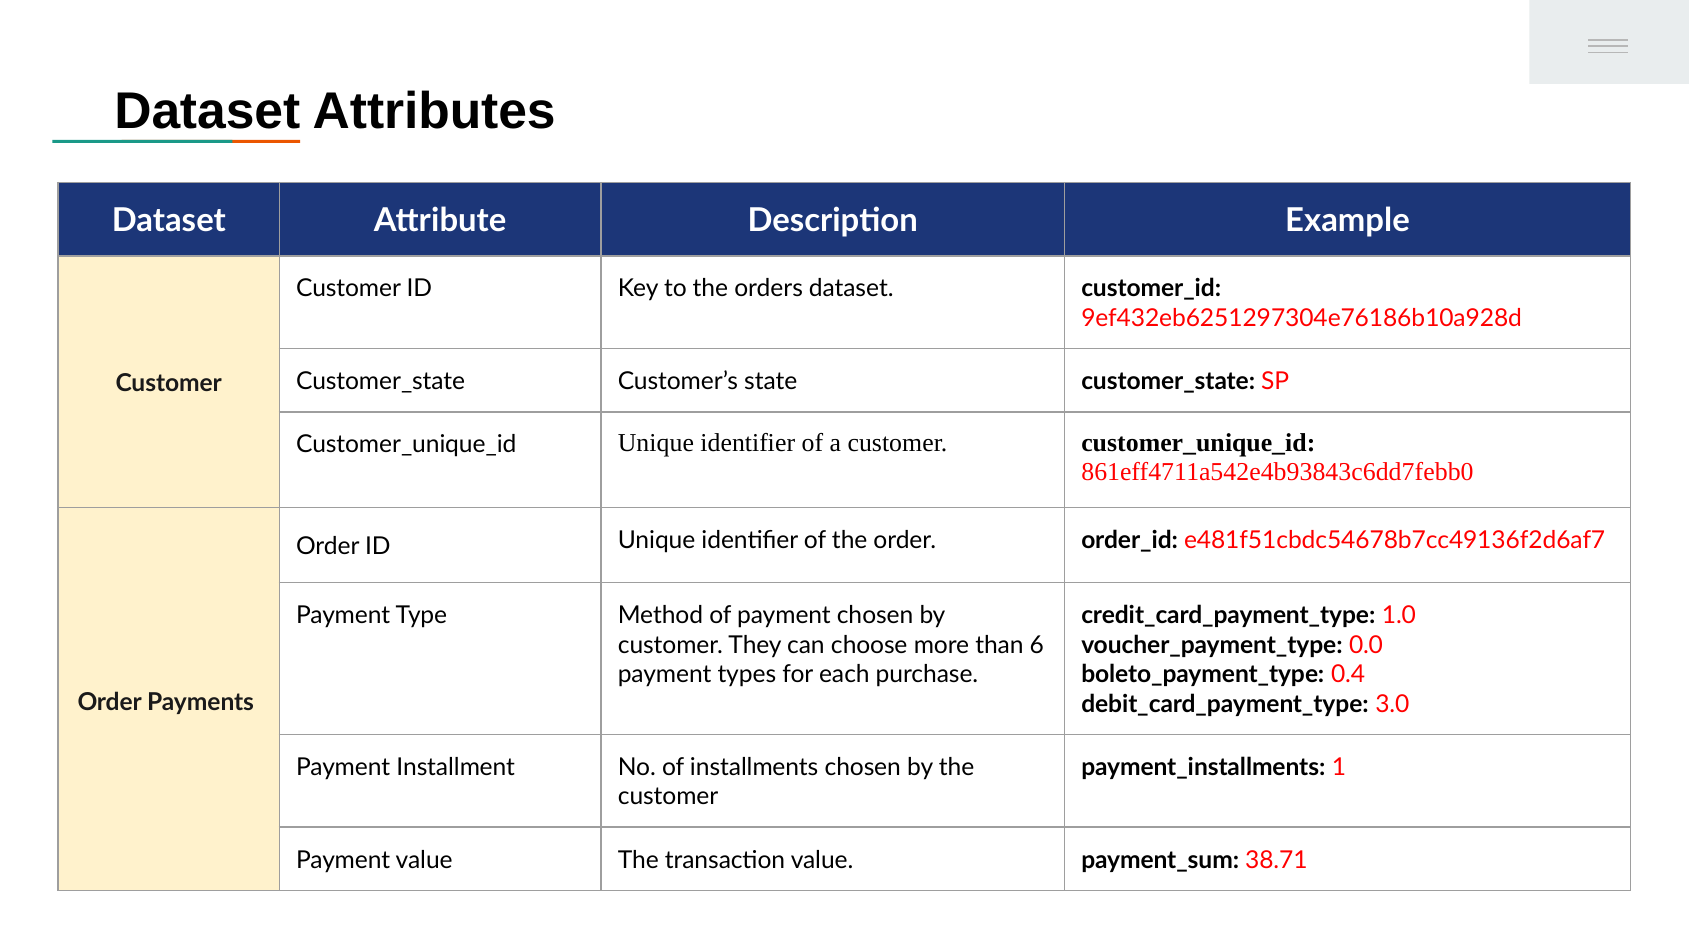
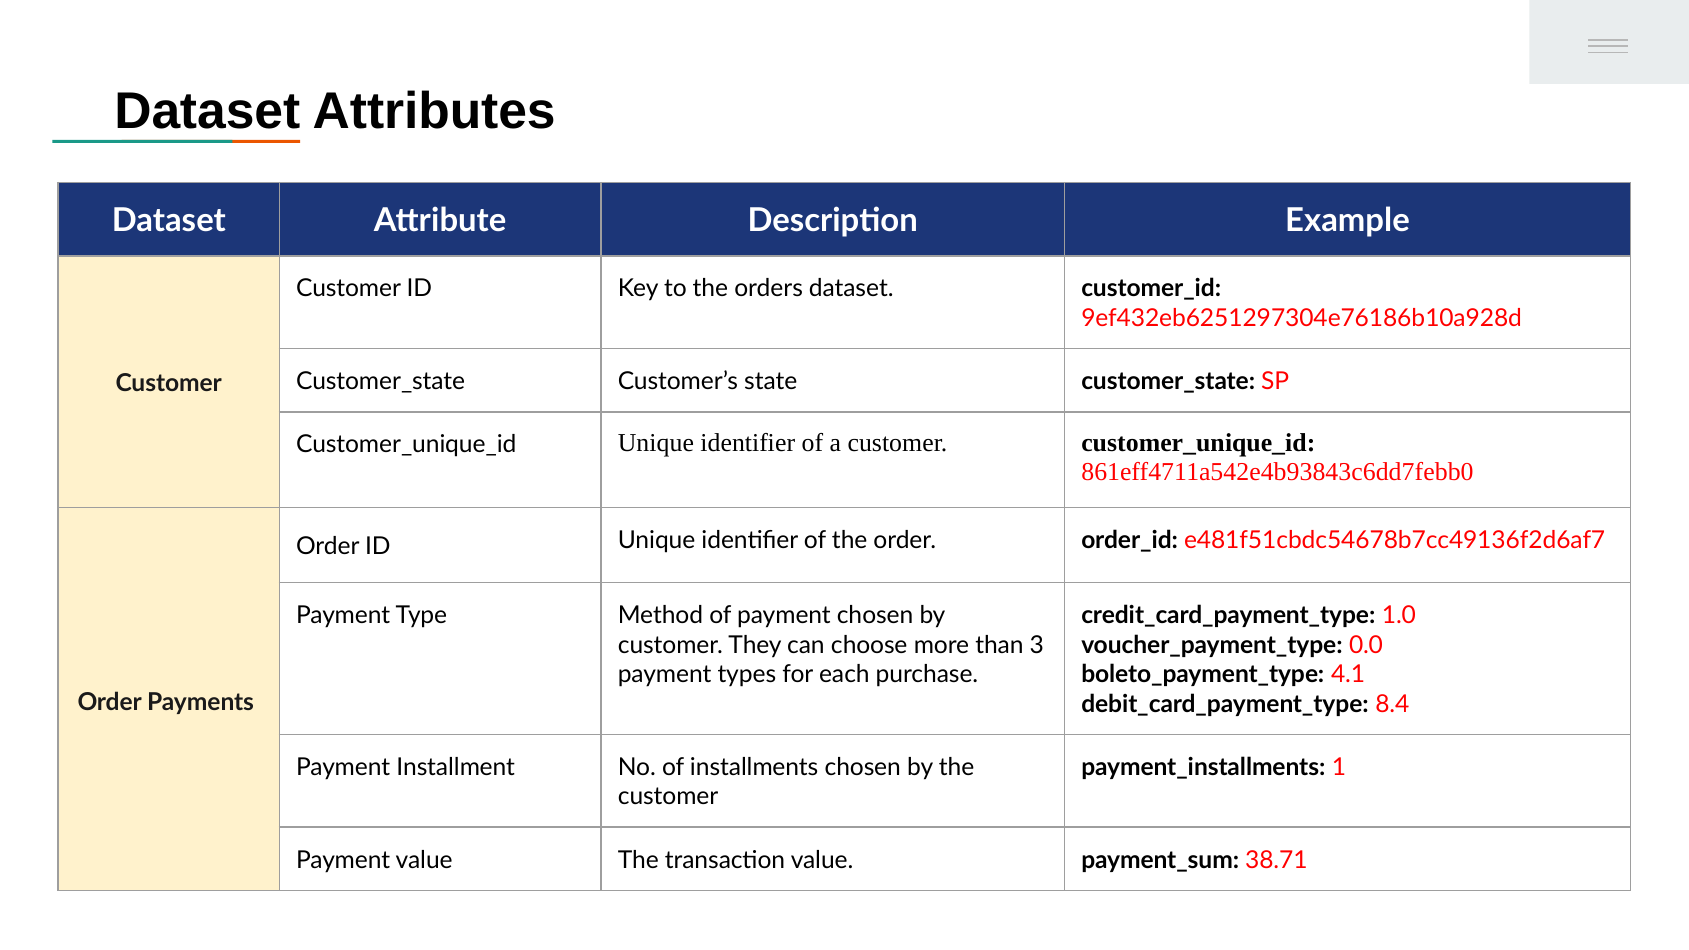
6: 6 -> 3
0.4: 0.4 -> 4.1
3.0: 3.0 -> 8.4
